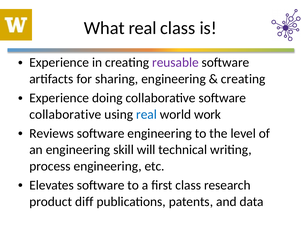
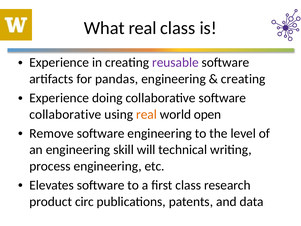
sharing: sharing -> pandas
real at (147, 114) colour: blue -> orange
work: work -> open
Reviews: Reviews -> Remove
diff: diff -> circ
